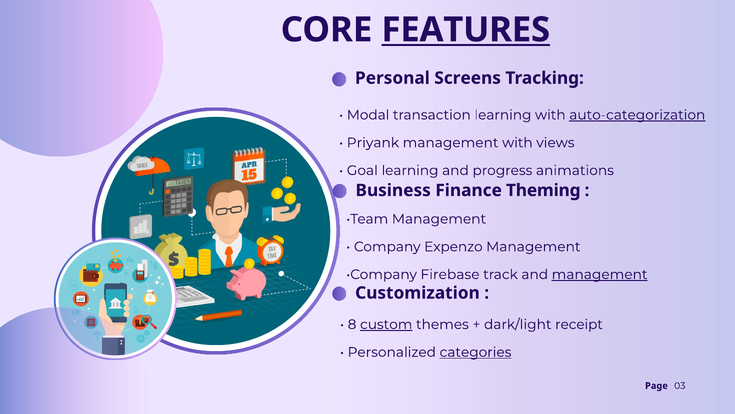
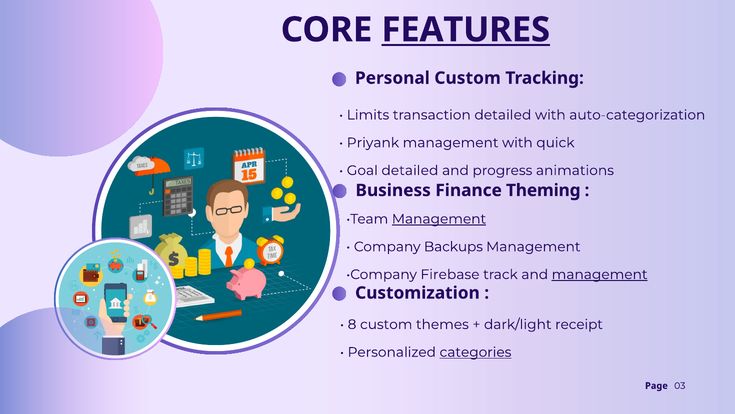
Personal Screens: Screens -> Custom
Modal: Modal -> Limits
transaction learning: learning -> detailed
auto-categorization underline: present -> none
views: views -> quick
Goal learning: learning -> detailed
Management at (439, 219) underline: none -> present
Expenzo: Expenzo -> Backups
custom at (386, 324) underline: present -> none
